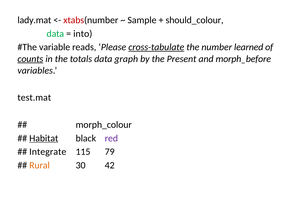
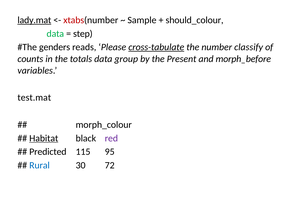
lady.mat underline: none -> present
into: into -> step
variable: variable -> genders
learned: learned -> classify
counts underline: present -> none
graph: graph -> group
Integrate: Integrate -> Predicted
79: 79 -> 95
Rural colour: orange -> blue
42: 42 -> 72
